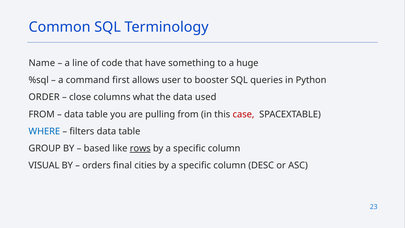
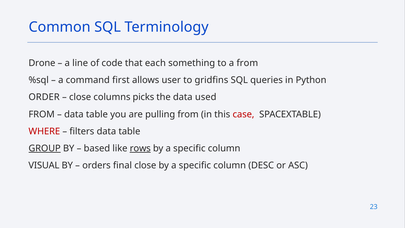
Name: Name -> Drone
have: have -> each
a huge: huge -> from
booster: booster -> gridfins
what: what -> picks
WHERE colour: blue -> red
GROUP underline: none -> present
final cities: cities -> close
